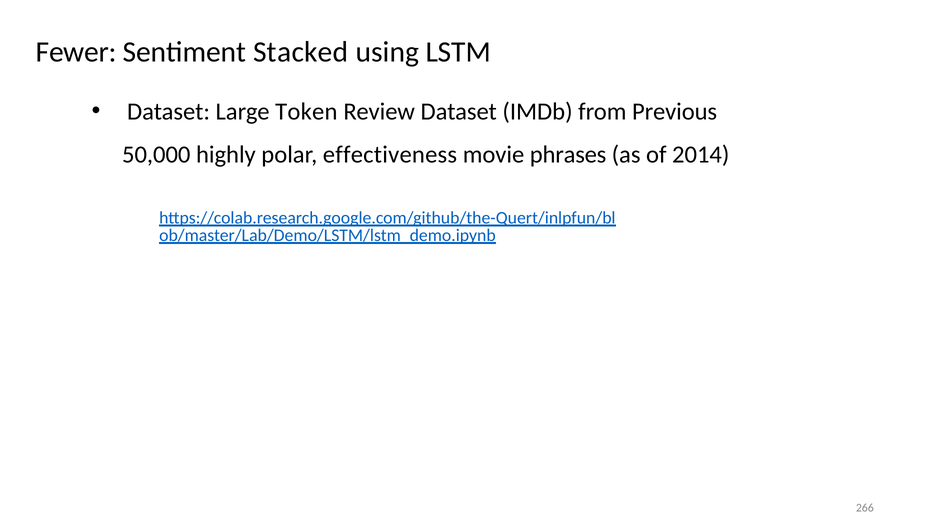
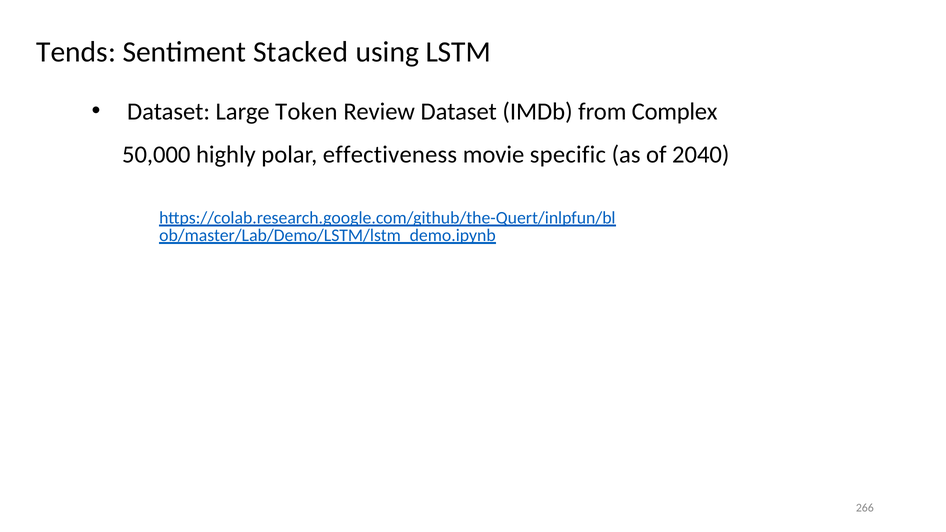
Fewer: Fewer -> Tends
Previous: Previous -> Complex
phrases: phrases -> specific
2014: 2014 -> 2040
